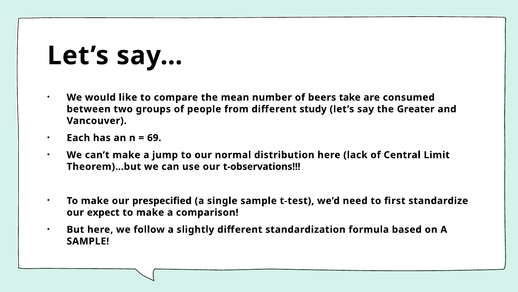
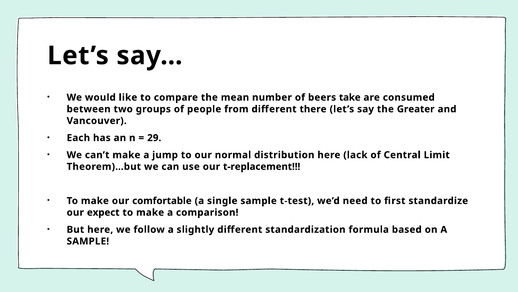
study: study -> there
69: 69 -> 29
t-observations: t-observations -> t-replacement
prespecified: prespecified -> comfortable
